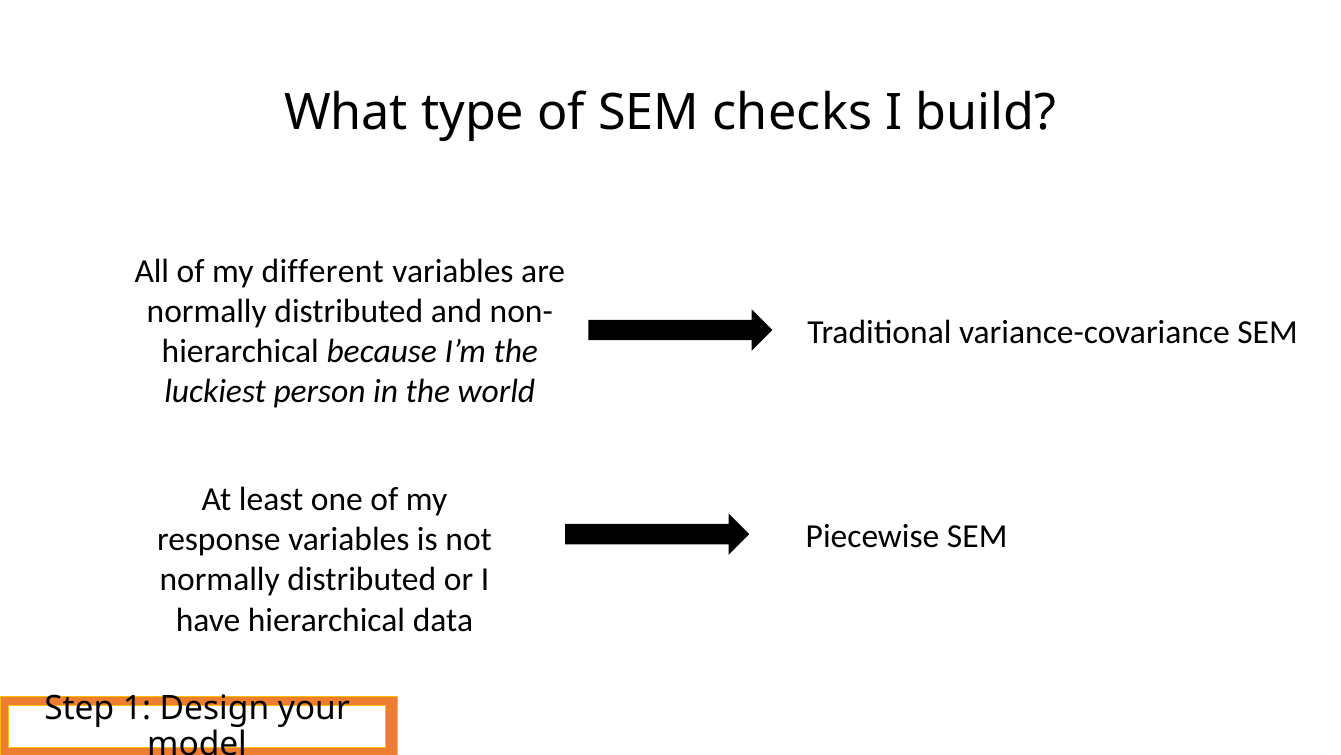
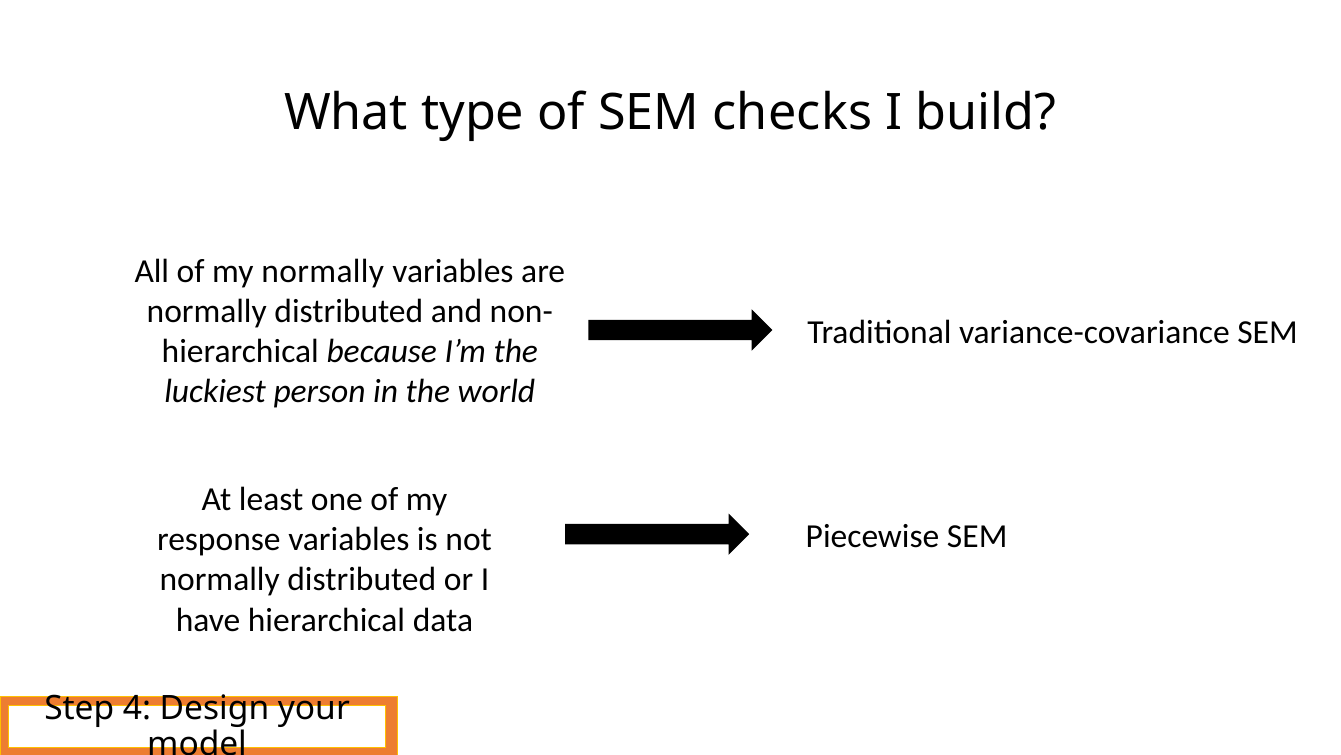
my different: different -> normally
1: 1 -> 4
